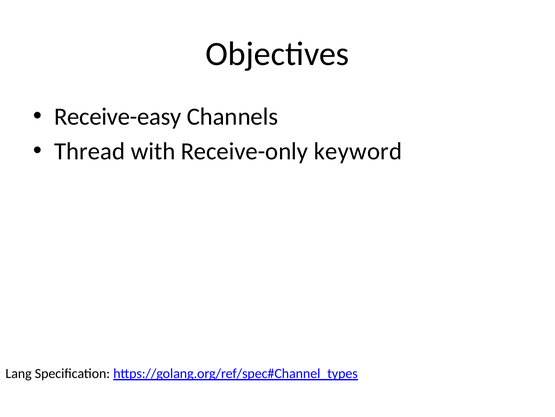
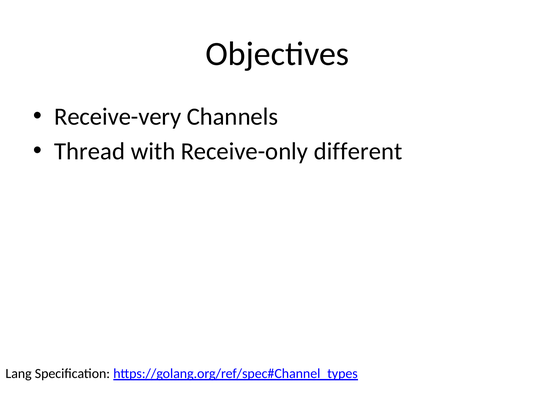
Receive-easy: Receive-easy -> Receive-very
keyword: keyword -> different
